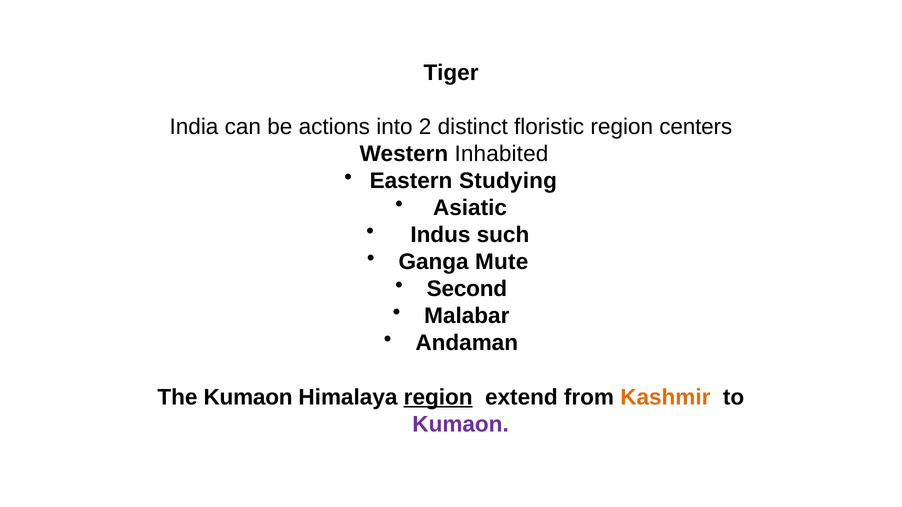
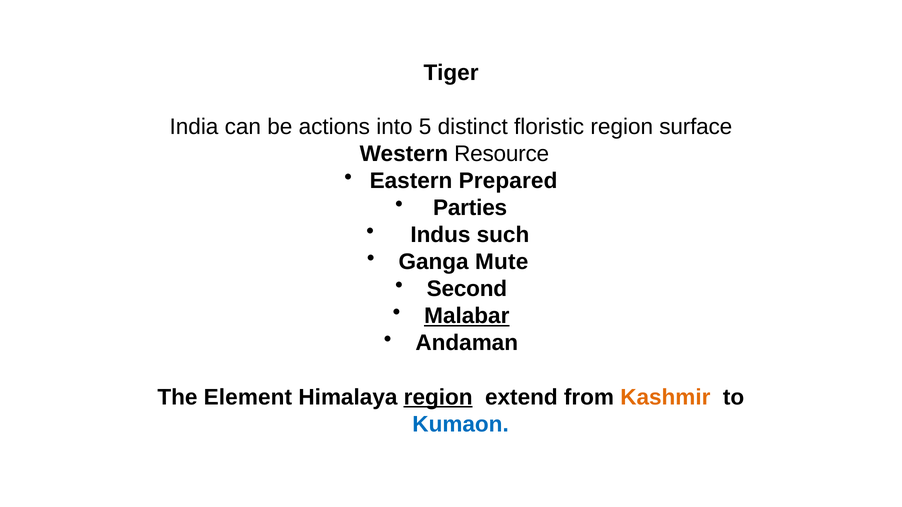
2: 2 -> 5
centers: centers -> surface
Inhabited: Inhabited -> Resource
Studying: Studying -> Prepared
Asiatic: Asiatic -> Parties
Malabar underline: none -> present
The Kumaon: Kumaon -> Element
Kumaon at (461, 424) colour: purple -> blue
